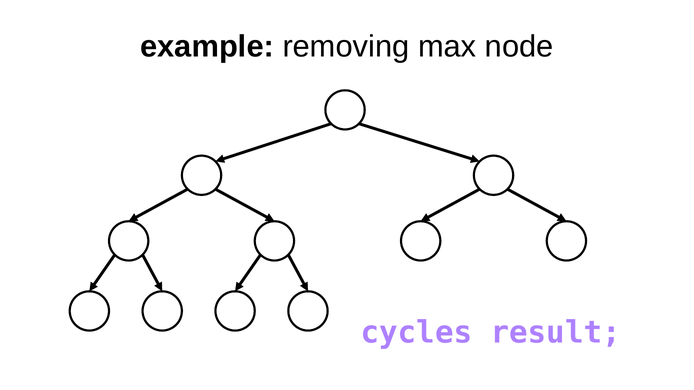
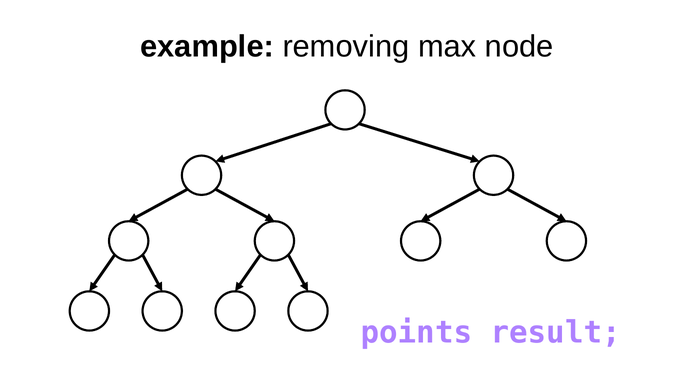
cycles: cycles -> points
